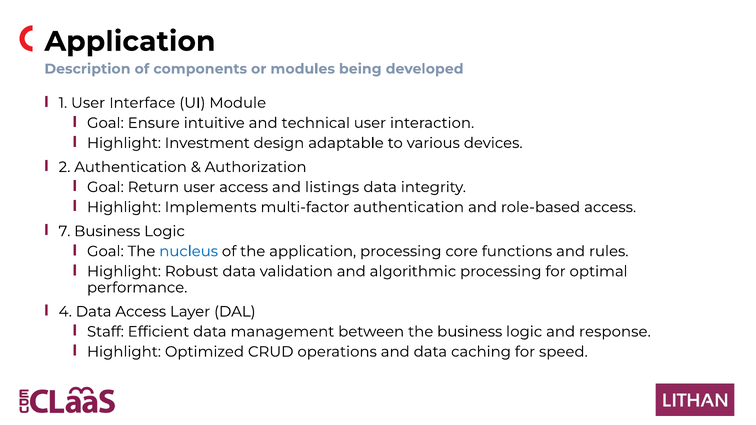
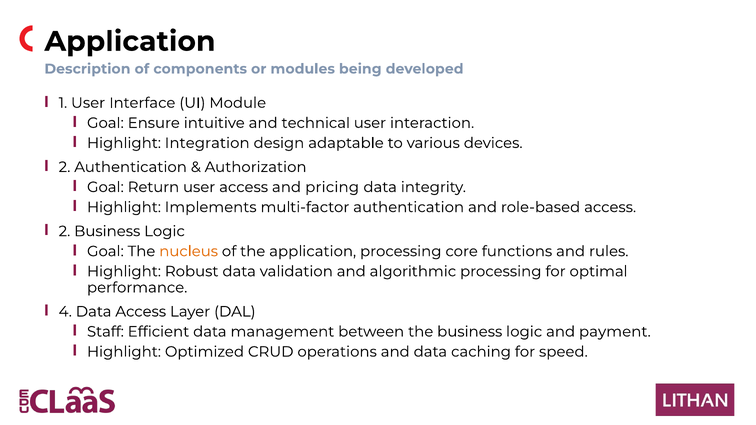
Investment: Investment -> Integration
listings: listings -> pricing
7 at (64, 231): 7 -> 2
nucleus colour: blue -> orange
response: response -> payment
